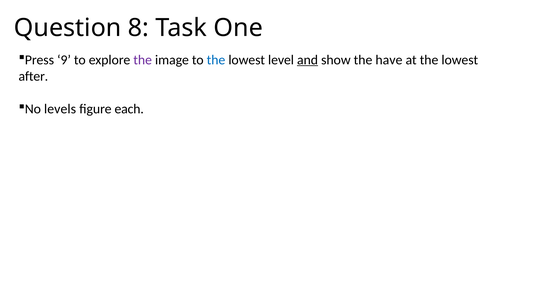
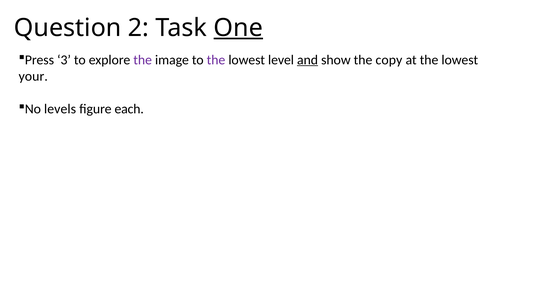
8: 8 -> 2
One underline: none -> present
9: 9 -> 3
the at (216, 60) colour: blue -> purple
have: have -> copy
after: after -> your
